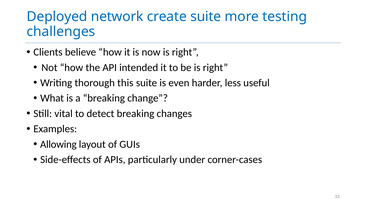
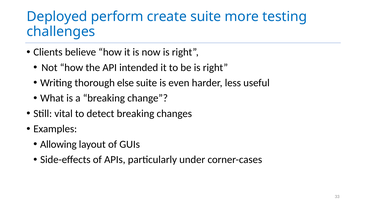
network: network -> perform
this: this -> else
